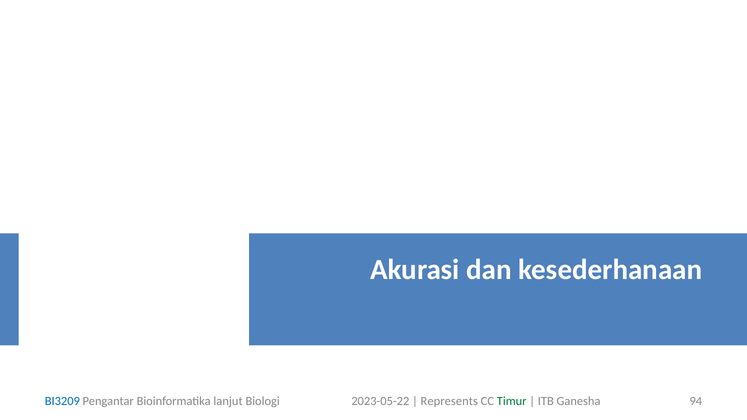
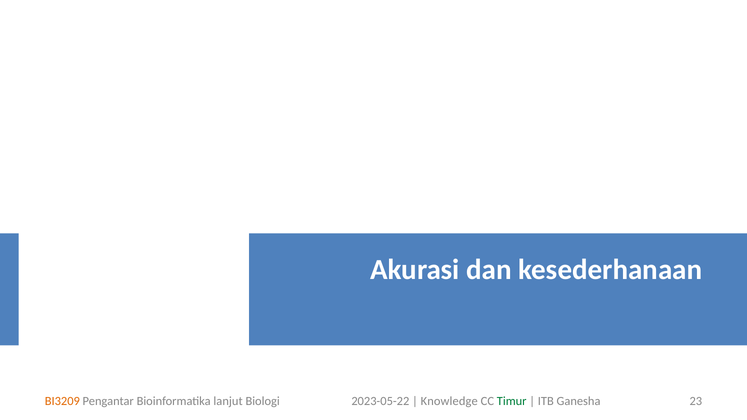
BI3209 colour: blue -> orange
Represents: Represents -> Knowledge
94: 94 -> 23
